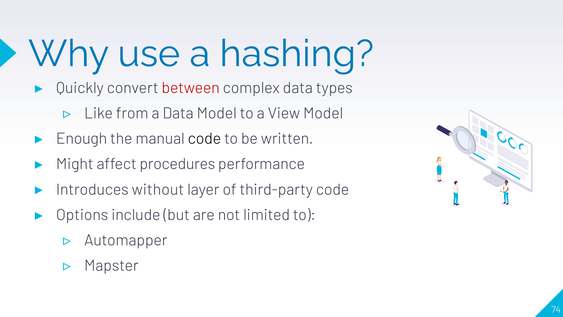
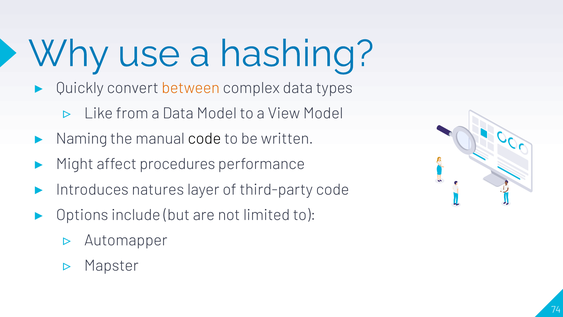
between colour: red -> orange
Enough: Enough -> Naming
without: without -> natures
